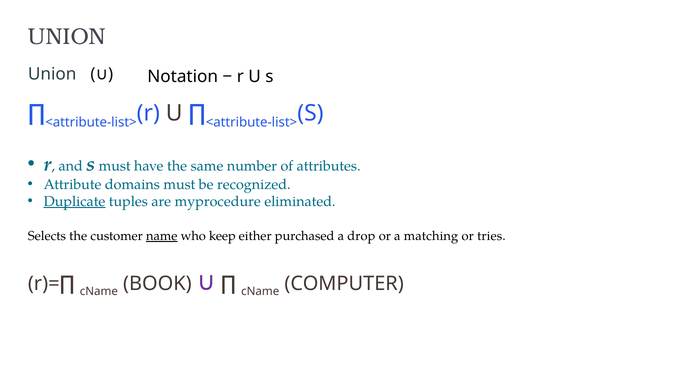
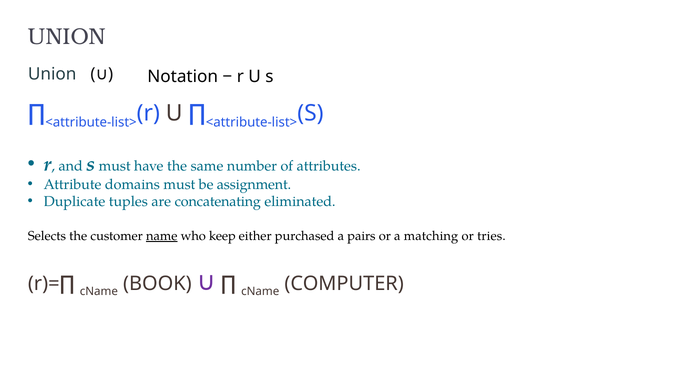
recognized: recognized -> assignment
Duplicate underline: present -> none
myprocedure: myprocedure -> concatenating
drop: drop -> pairs
